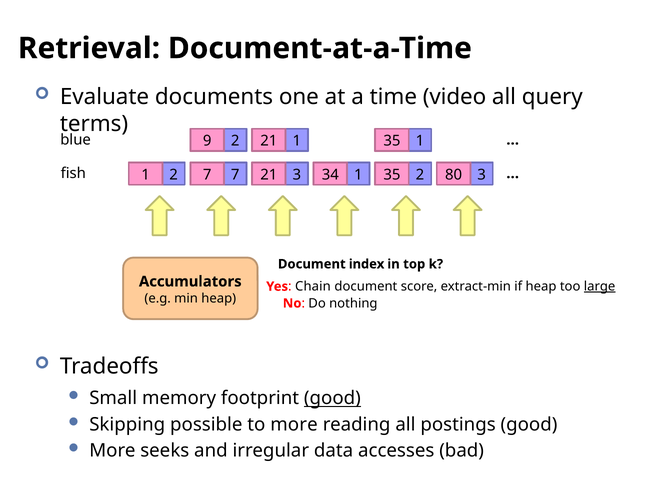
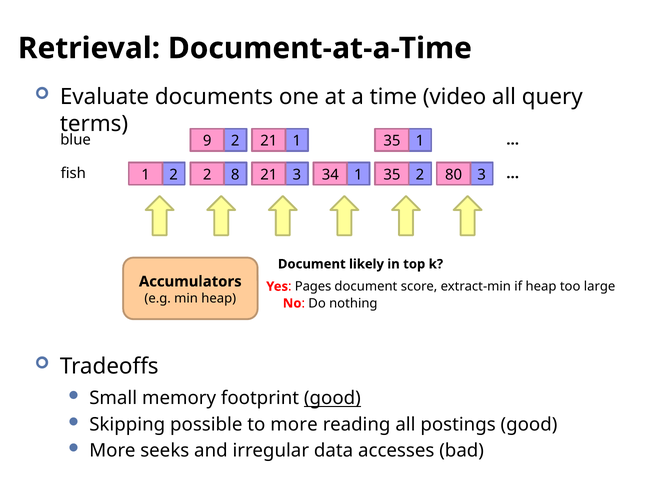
2 7: 7 -> 8
7 at (207, 175): 7 -> 2
index: index -> likely
Chain: Chain -> Pages
large underline: present -> none
